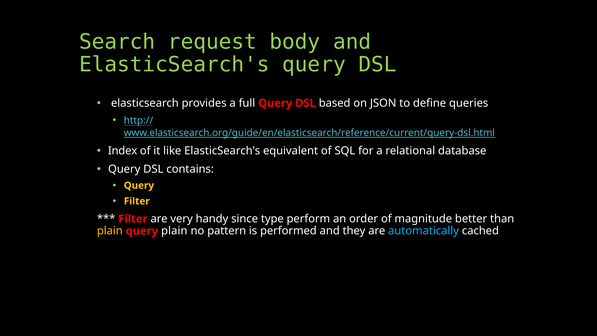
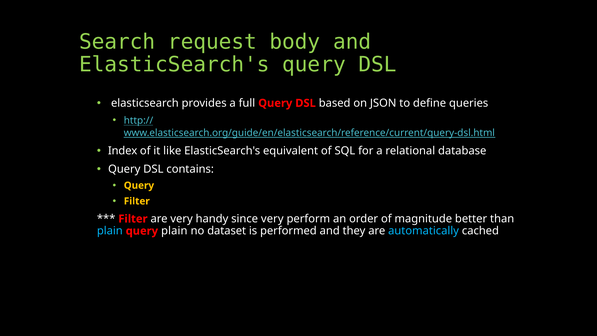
since type: type -> very
plain at (110, 231) colour: yellow -> light blue
pattern: pattern -> dataset
